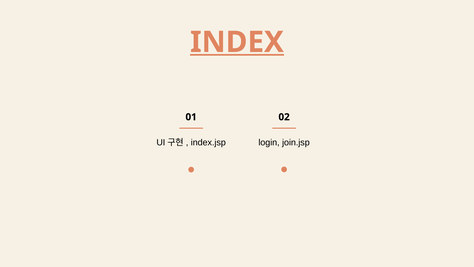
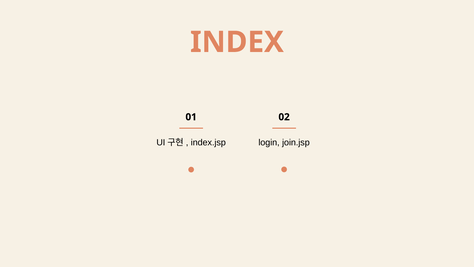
INDEX underline: present -> none
